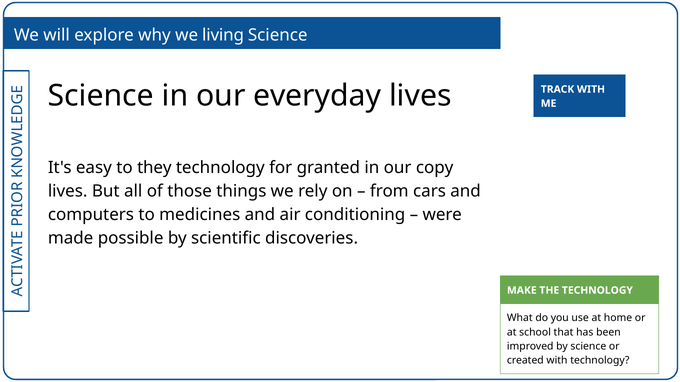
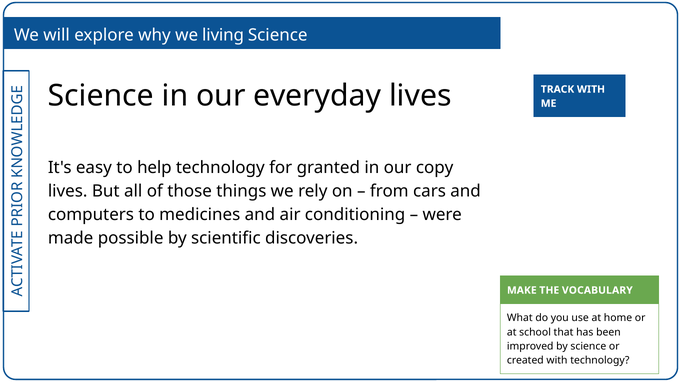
they: they -> help
THE TECHNOLOGY: TECHNOLOGY -> VOCABULARY
